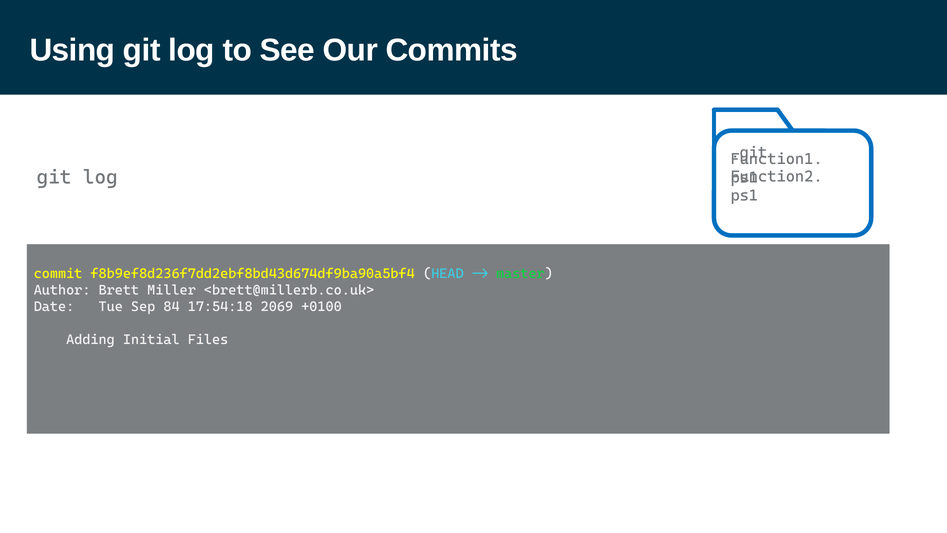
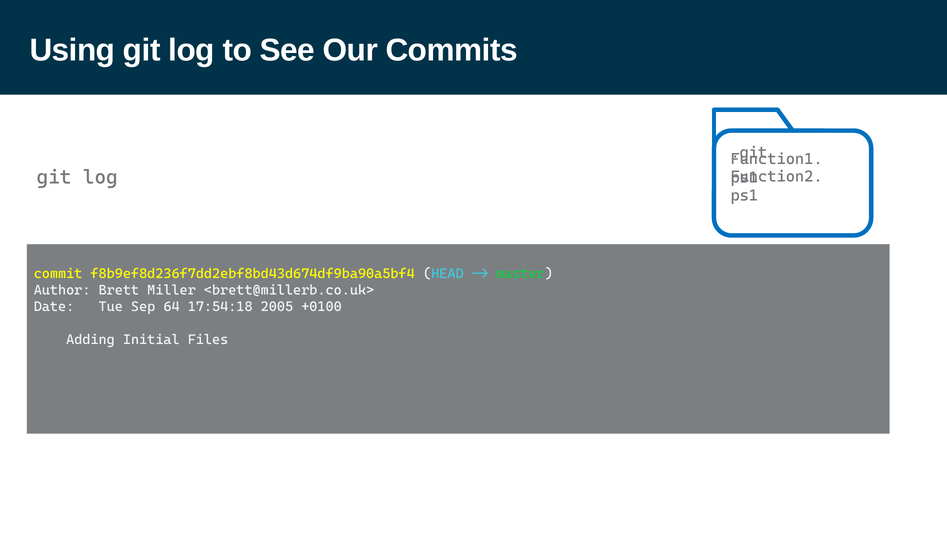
84: 84 -> 64
2069: 2069 -> 2005
